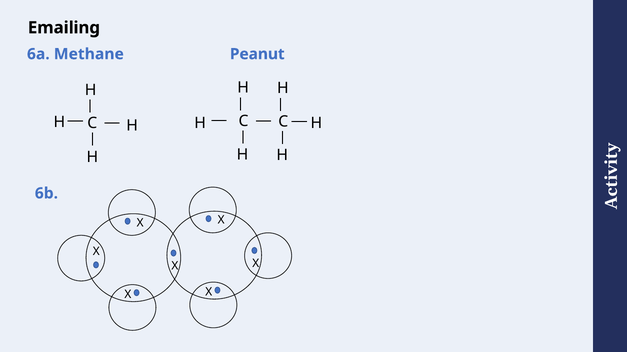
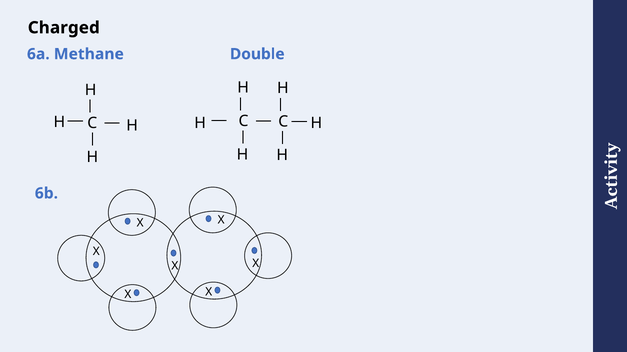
Emailing: Emailing -> Charged
Peanut: Peanut -> Double
